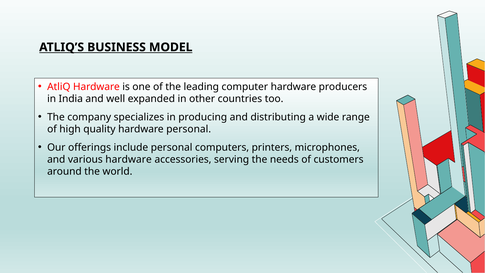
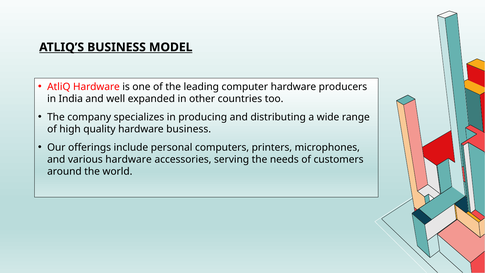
hardware personal: personal -> business
